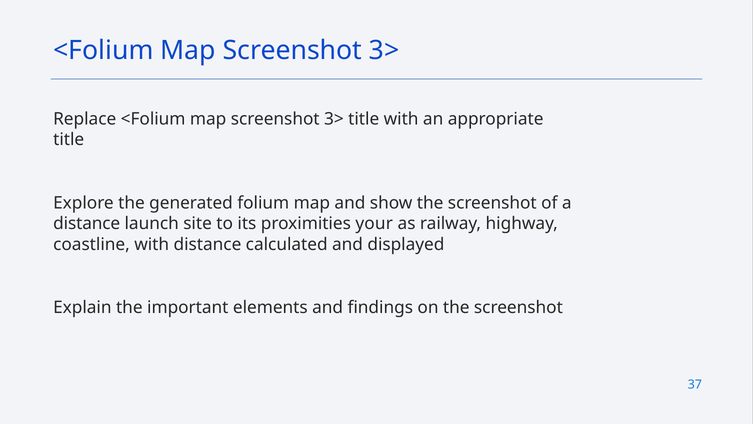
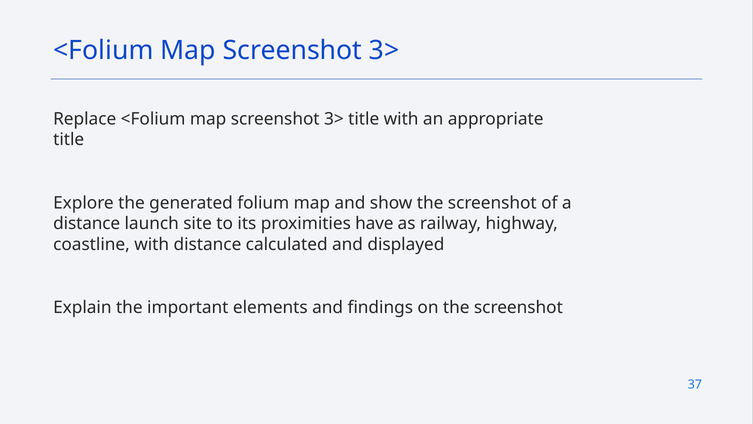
your: your -> have
